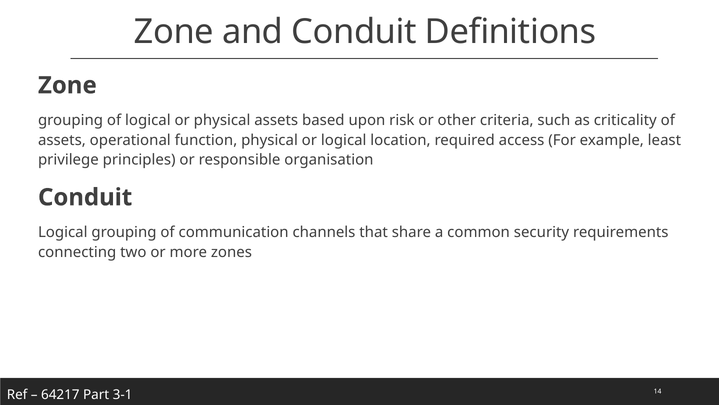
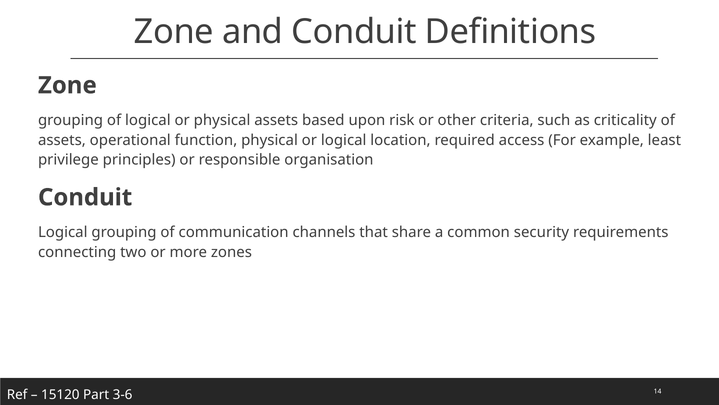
64217: 64217 -> 15120
3-1: 3-1 -> 3-6
